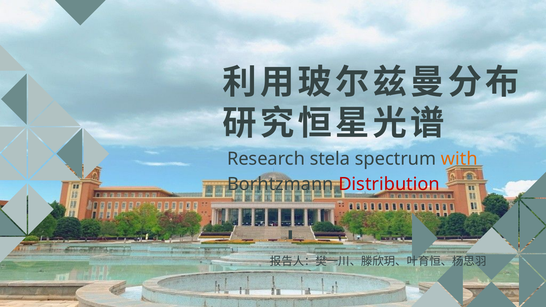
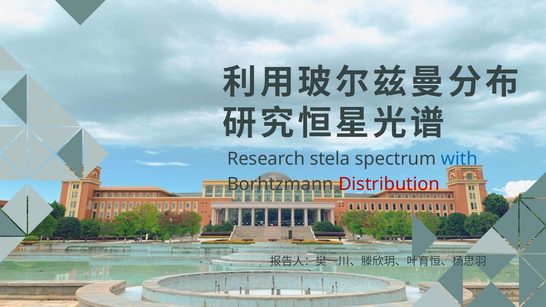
with colour: orange -> blue
